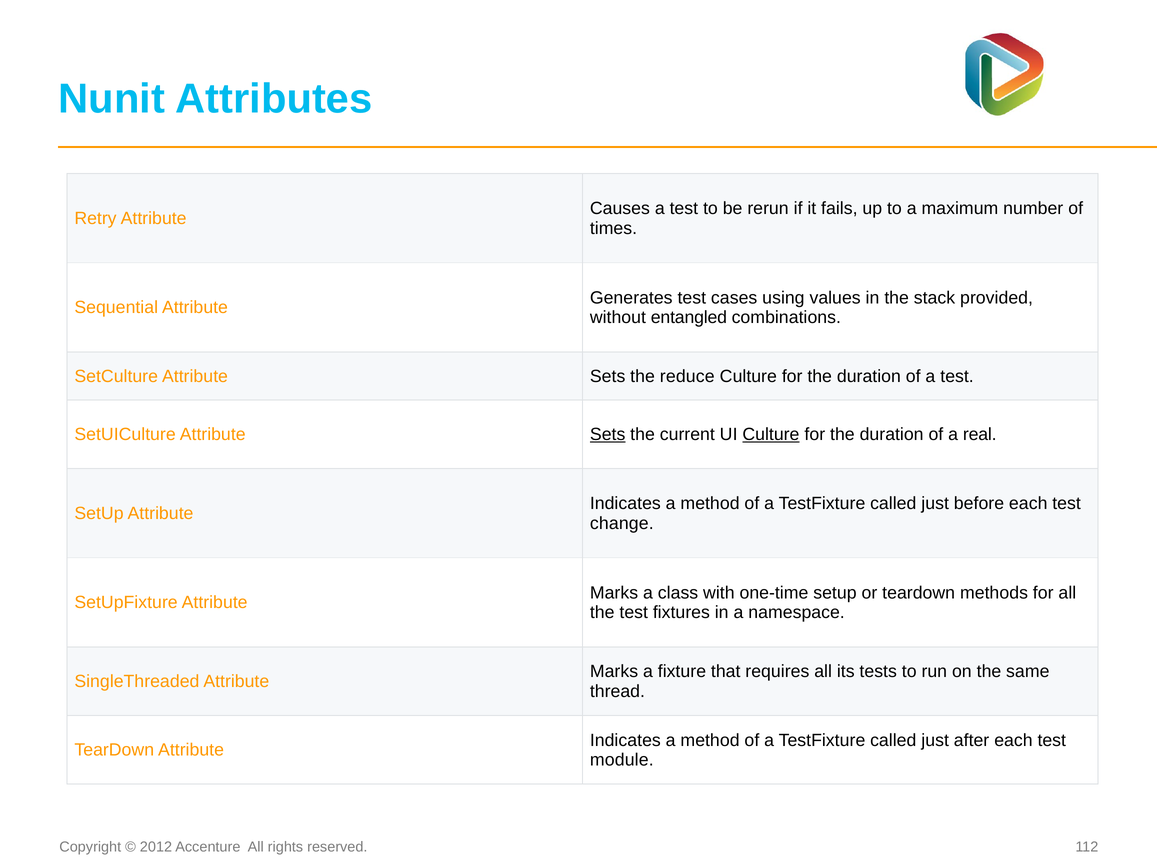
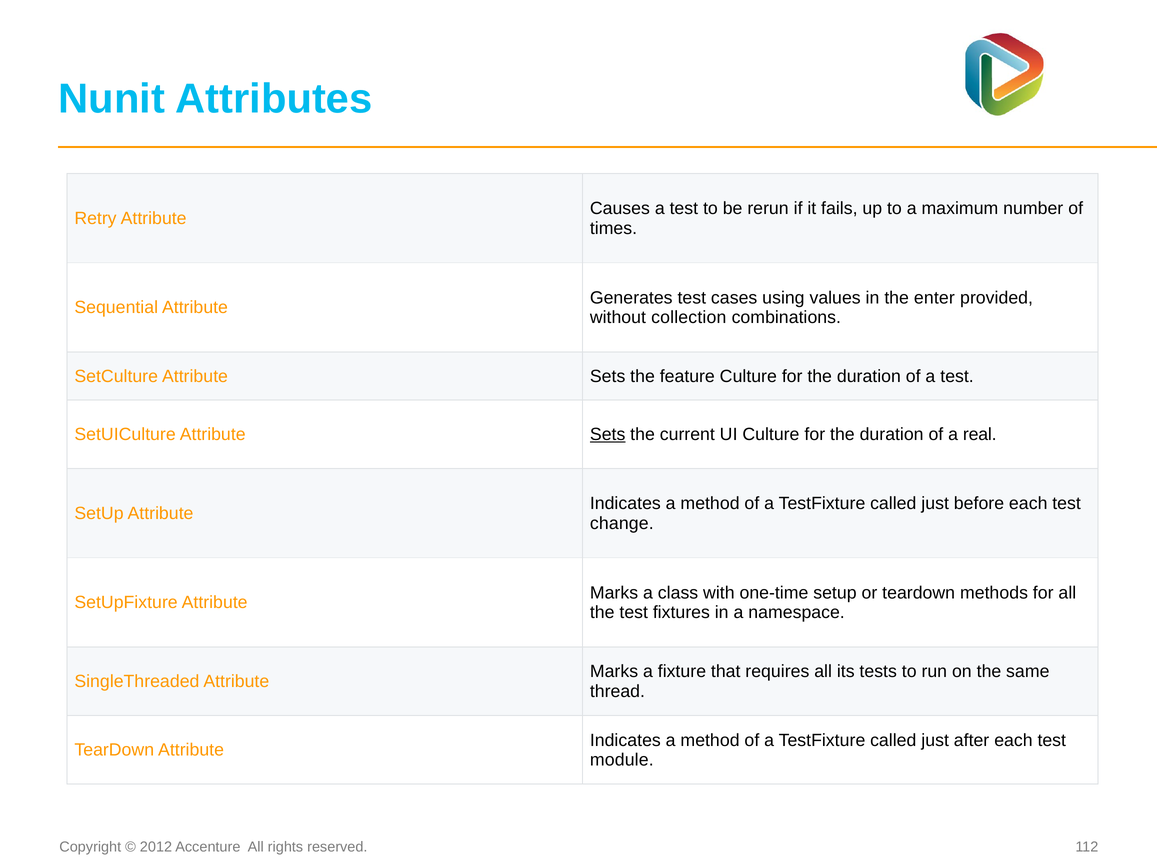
stack: stack -> enter
entangled: entangled -> collection
reduce: reduce -> feature
Culture at (771, 434) underline: present -> none
